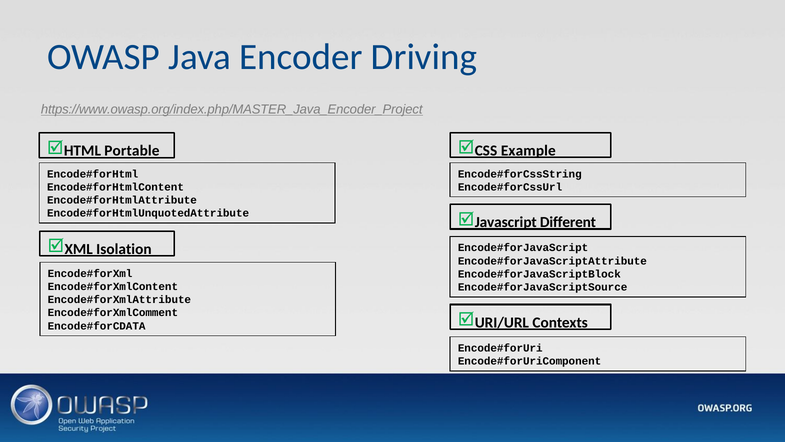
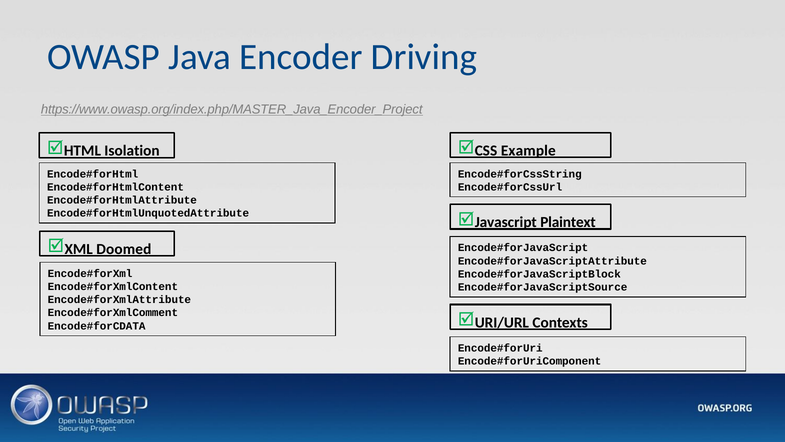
Portable: Portable -> Isolation
Different: Different -> Plaintext
Isolation: Isolation -> Doomed
